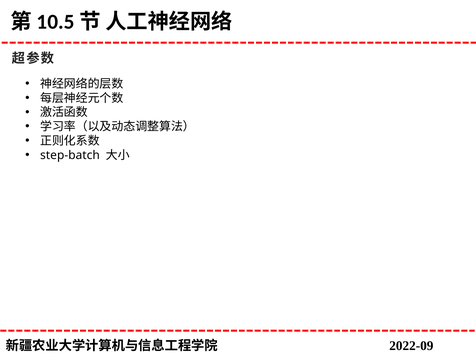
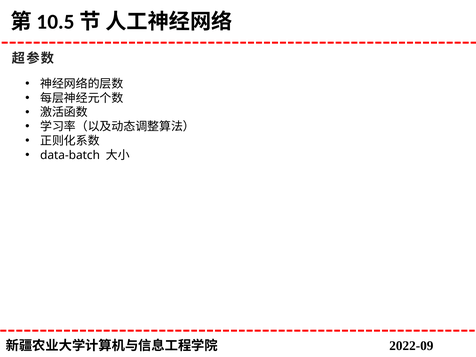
step-batch: step-batch -> data-batch
